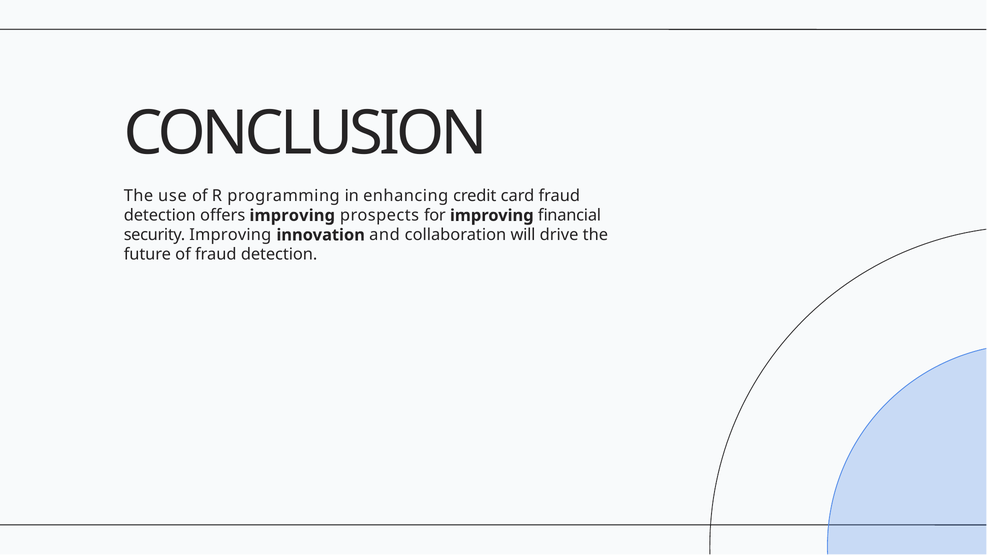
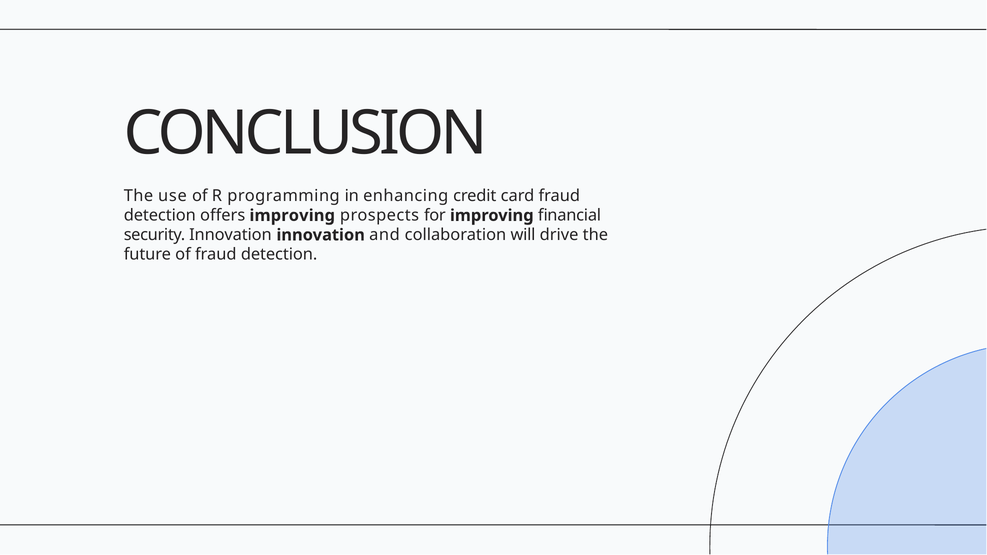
security Improving: Improving -> Innovation
